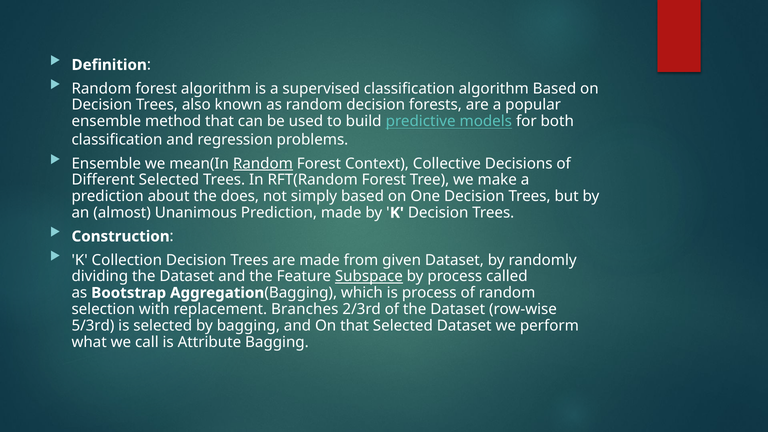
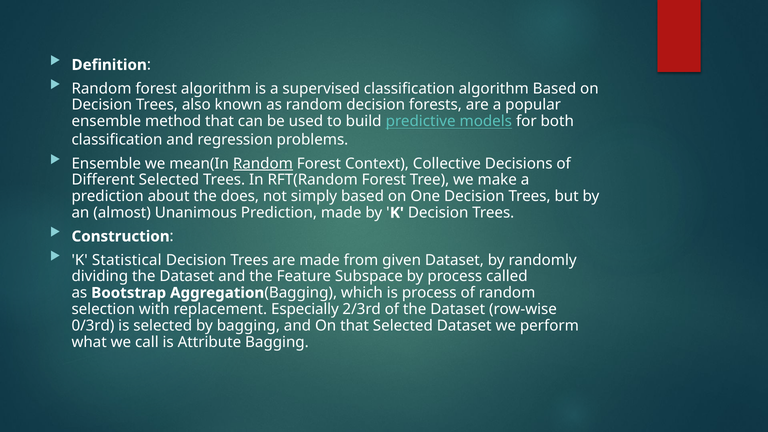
Collection: Collection -> Statistical
Subspace underline: present -> none
Branches: Branches -> Especially
5/3rd: 5/3rd -> 0/3rd
